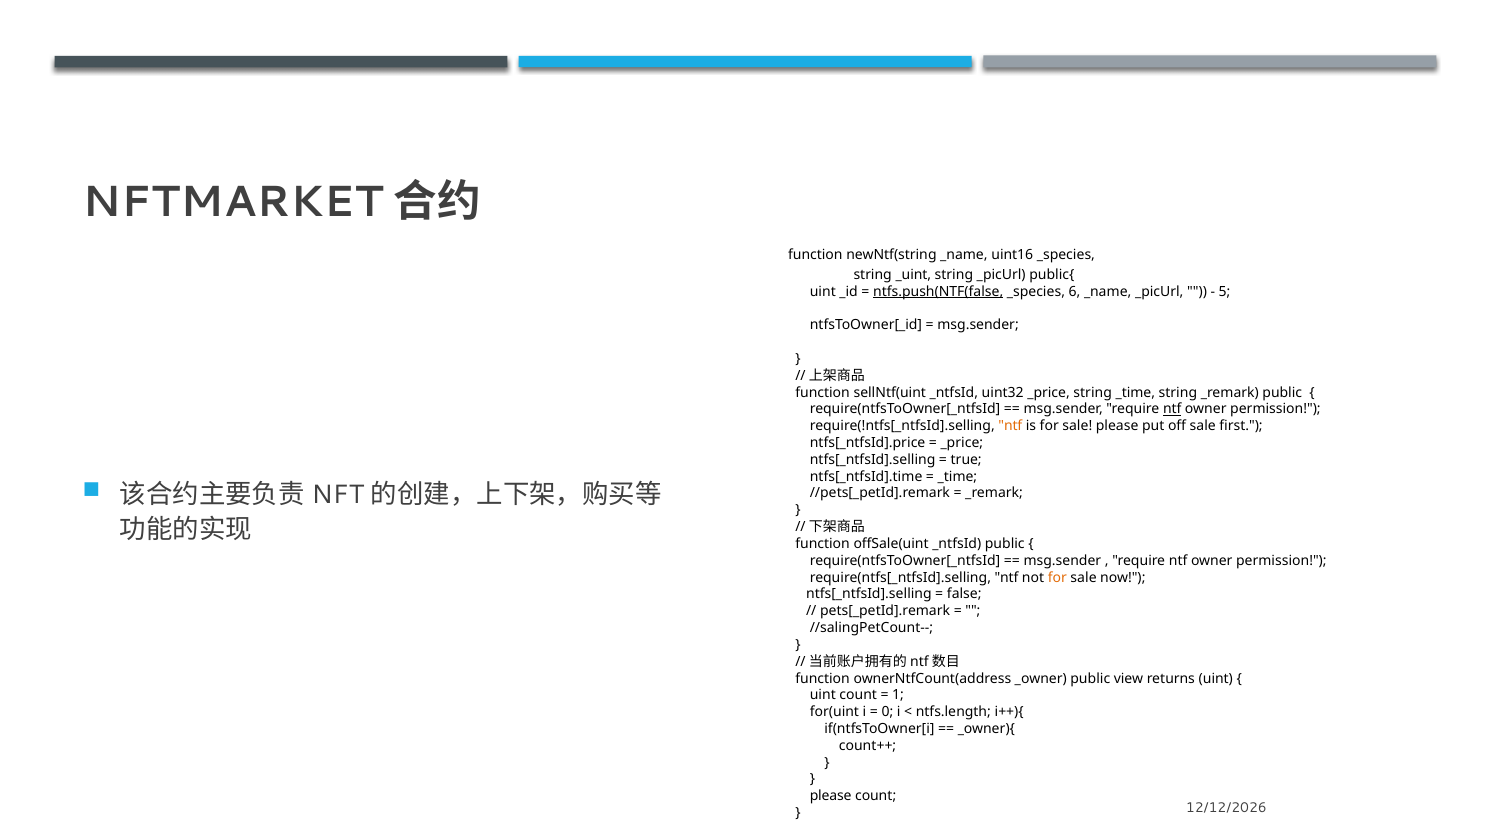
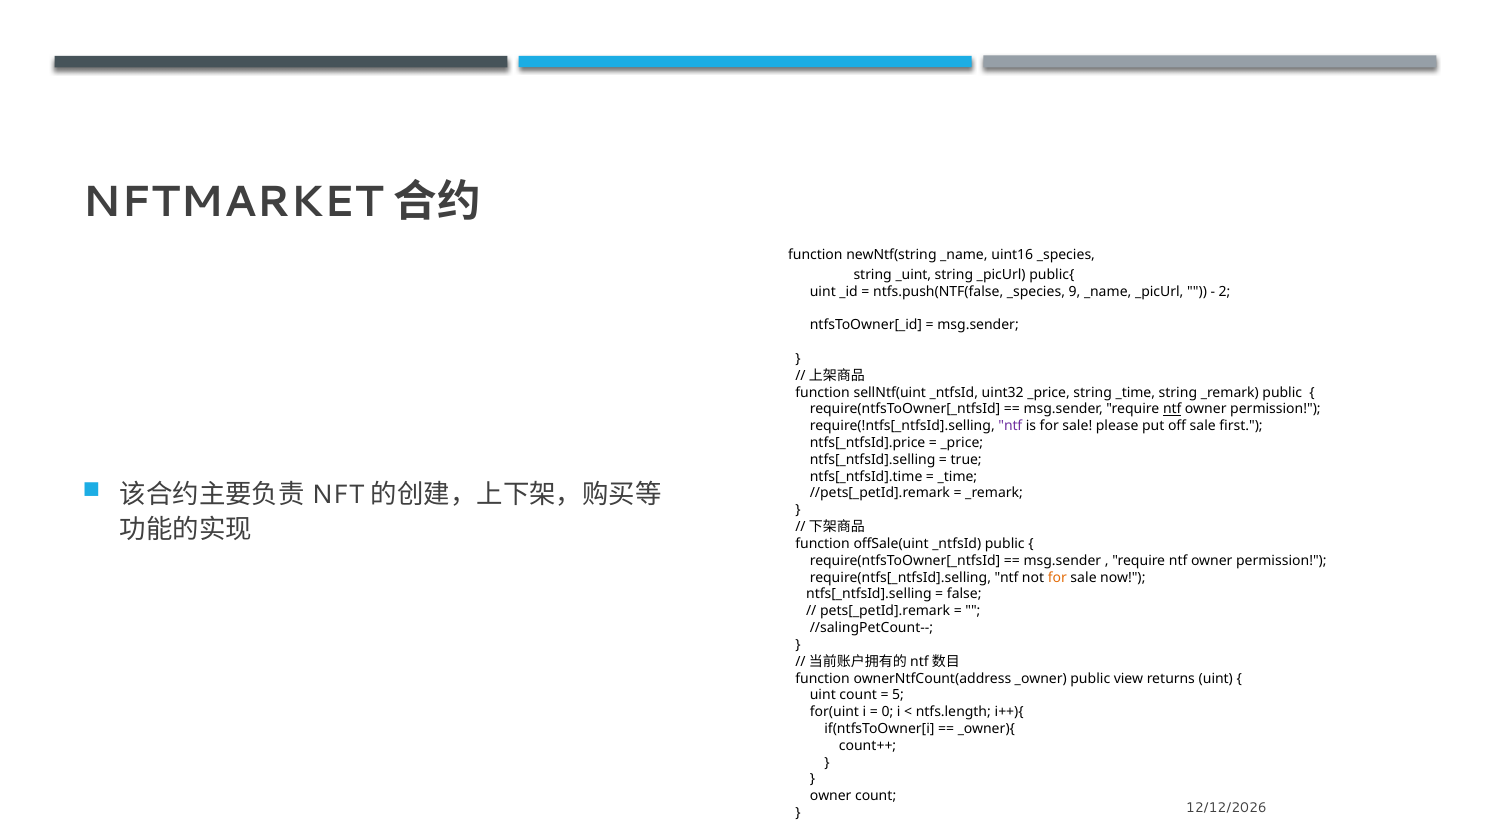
ntfs.push(NTF(false underline: present -> none
6: 6 -> 9
5: 5 -> 2
ntf at (1010, 426) colour: orange -> purple
1: 1 -> 5
please at (831, 796): please -> owner
